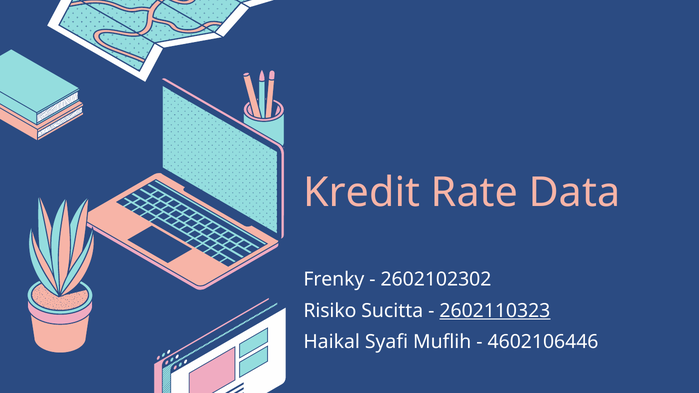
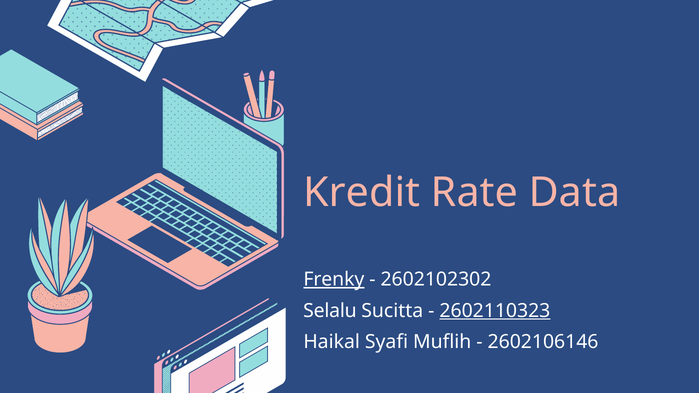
Frenky underline: none -> present
Risiko: Risiko -> Selalu
4602106446: 4602106446 -> 2602106146
